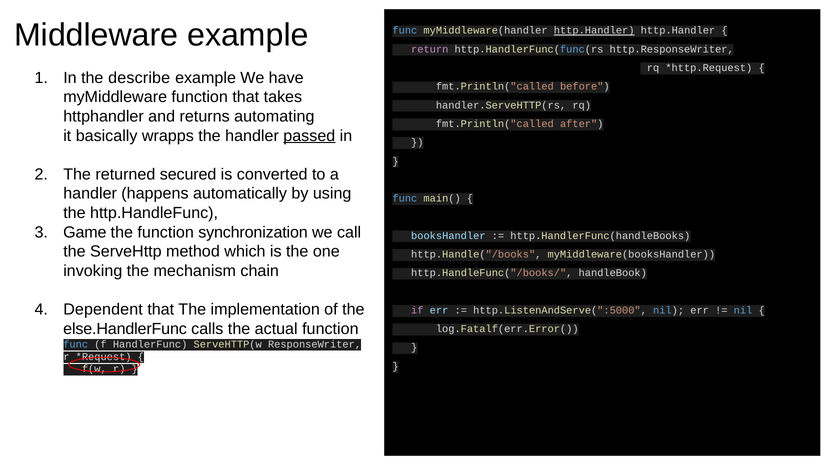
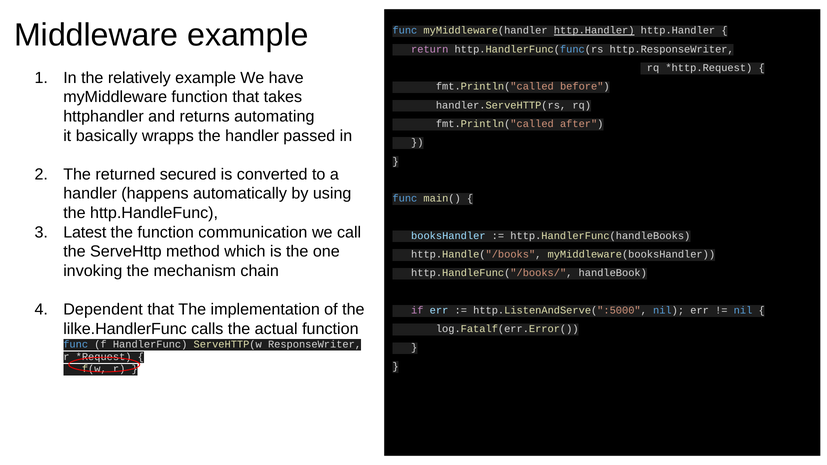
describe: describe -> relatively
passed underline: present -> none
Game: Game -> Latest
synchronization: synchronization -> communication
else.HandlerFunc: else.HandlerFunc -> lilke.HandlerFunc
